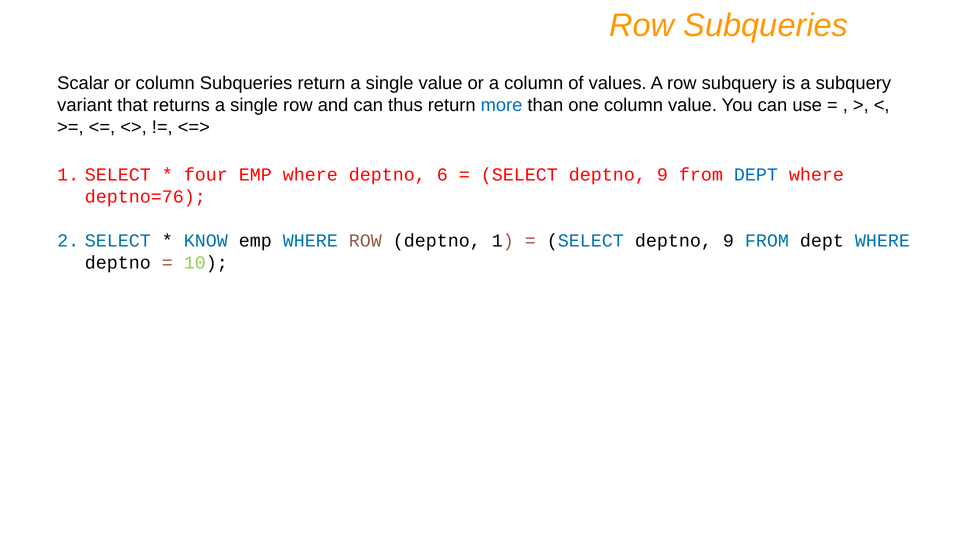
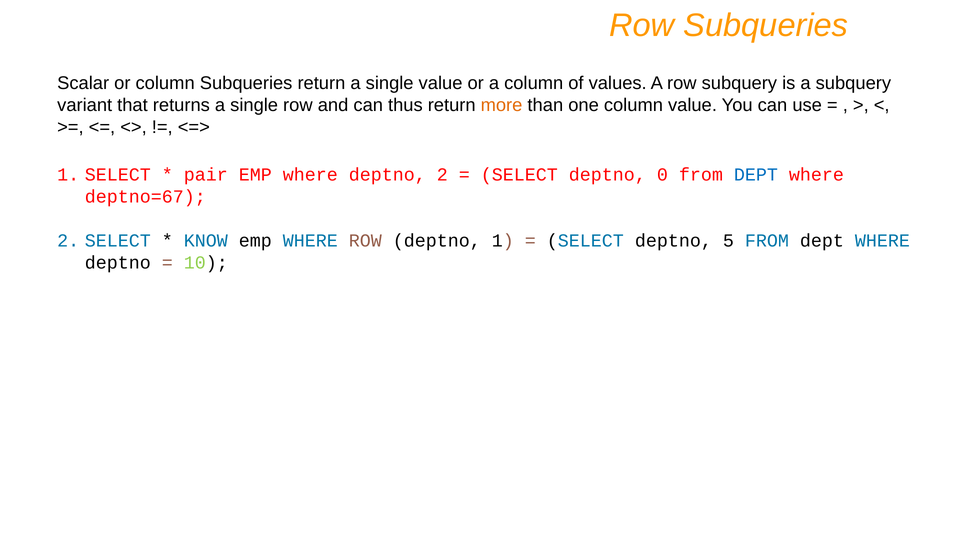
more colour: blue -> orange
four: four -> pair
deptno 6: 6 -> 2
9 at (662, 175): 9 -> 0
deptno=76: deptno=76 -> deptno=67
9 at (728, 241): 9 -> 5
